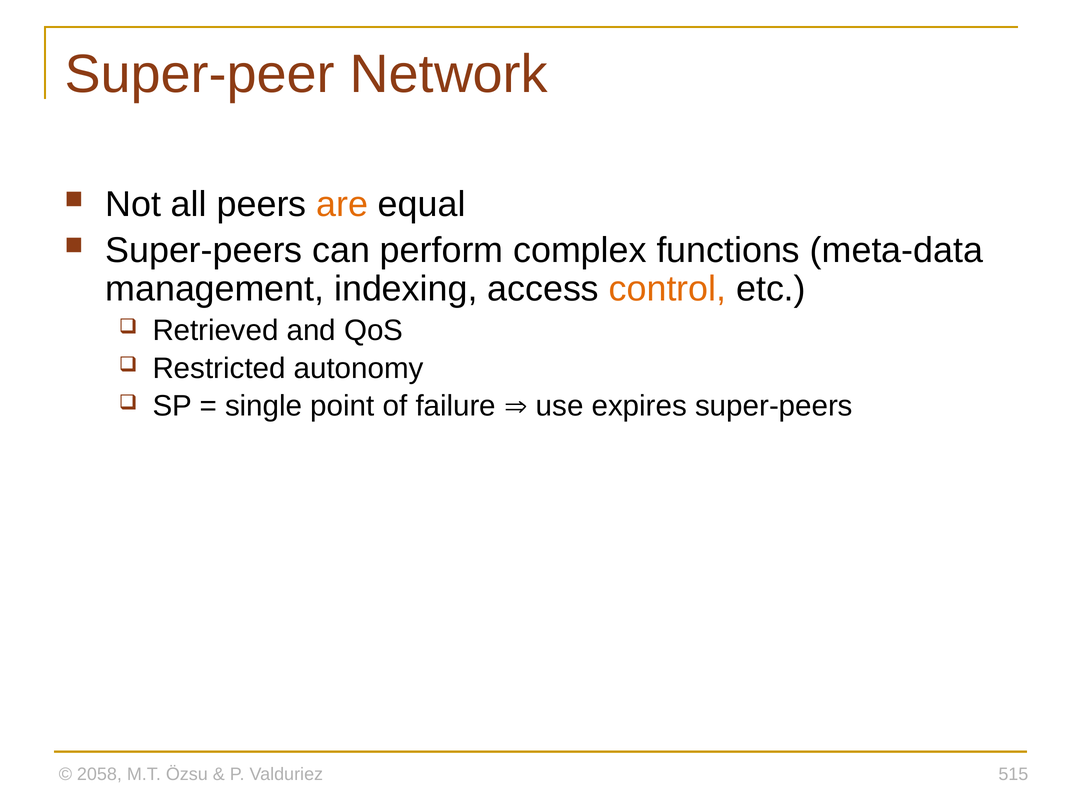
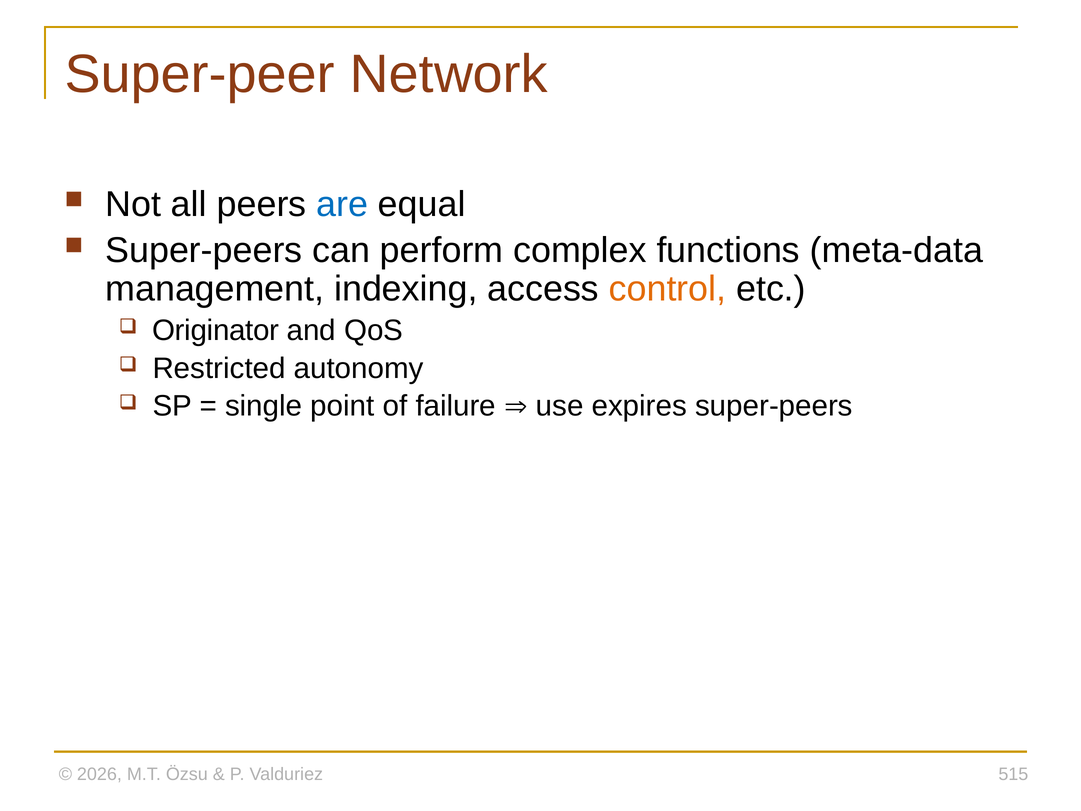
are colour: orange -> blue
Retrieved: Retrieved -> Originator
2058: 2058 -> 2026
